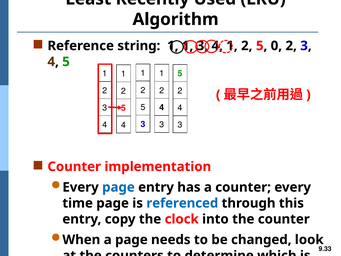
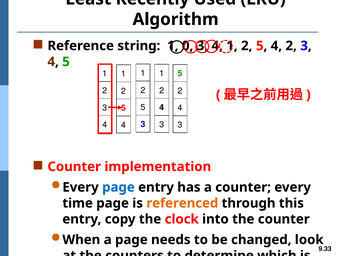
1 1: 1 -> 0
0 at (276, 46): 0 -> 4
referenced colour: blue -> orange
